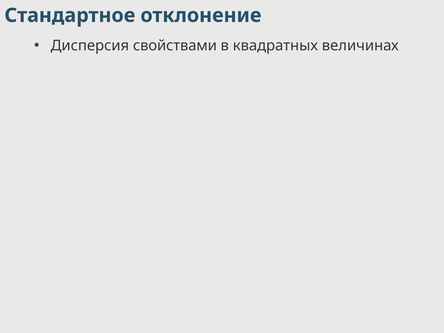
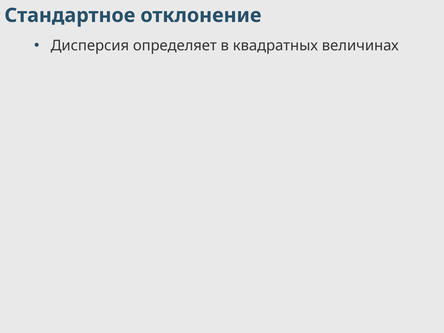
свойствами: свойствами -> определяет
